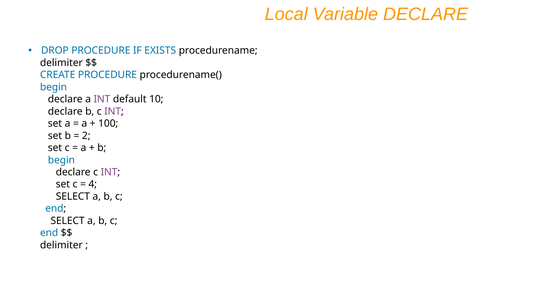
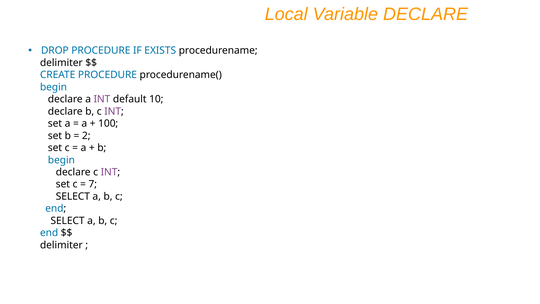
4: 4 -> 7
